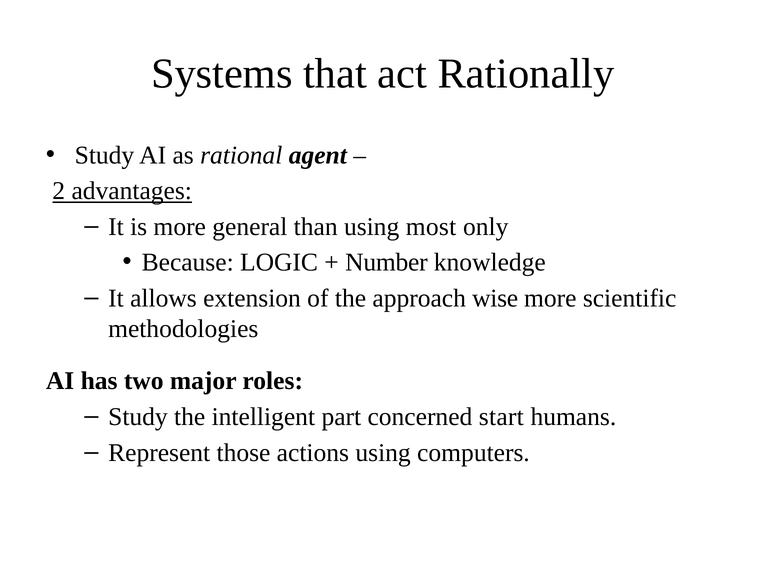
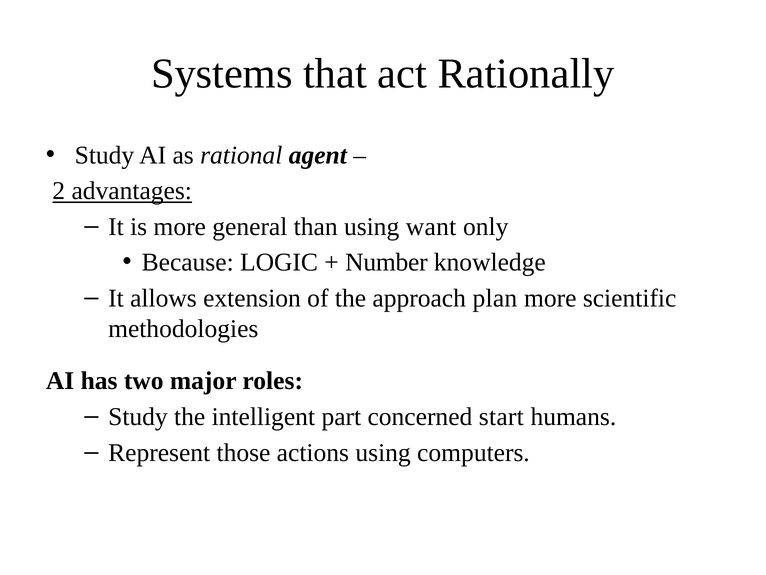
most: most -> want
wise: wise -> plan
